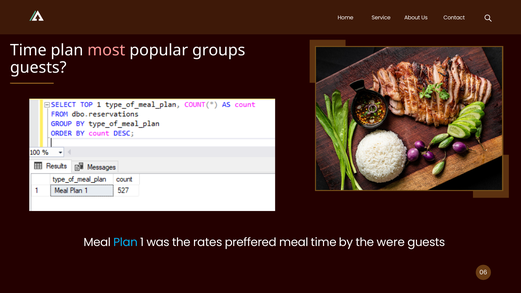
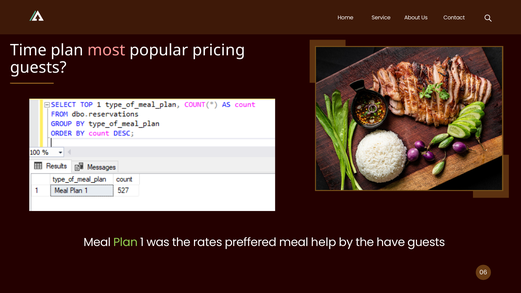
groups: groups -> pricing
Plan at (125, 242) colour: light blue -> light green
meal time: time -> help
were: were -> have
